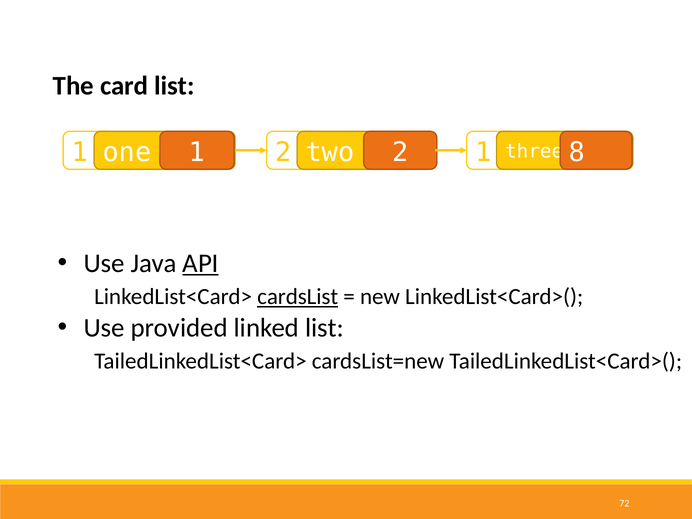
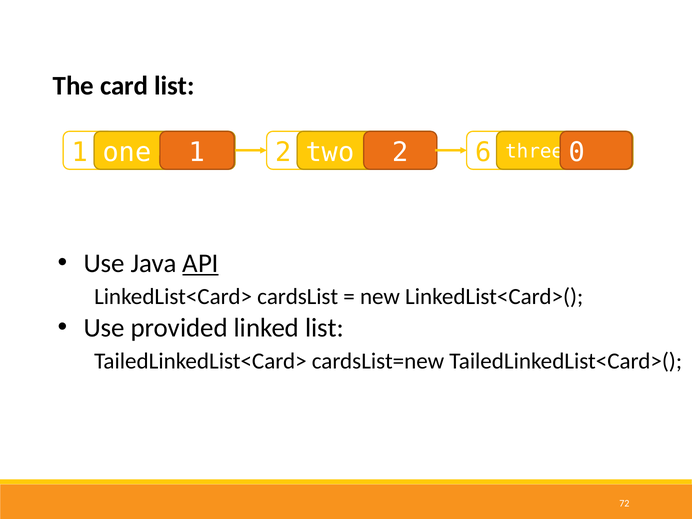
2 1: 1 -> 6
8: 8 -> 0
cardsList underline: present -> none
